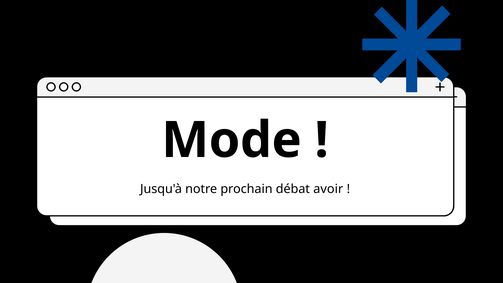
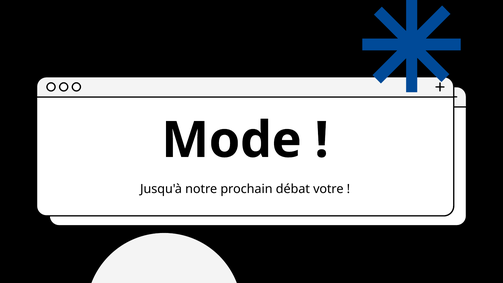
avoir: avoir -> votre
